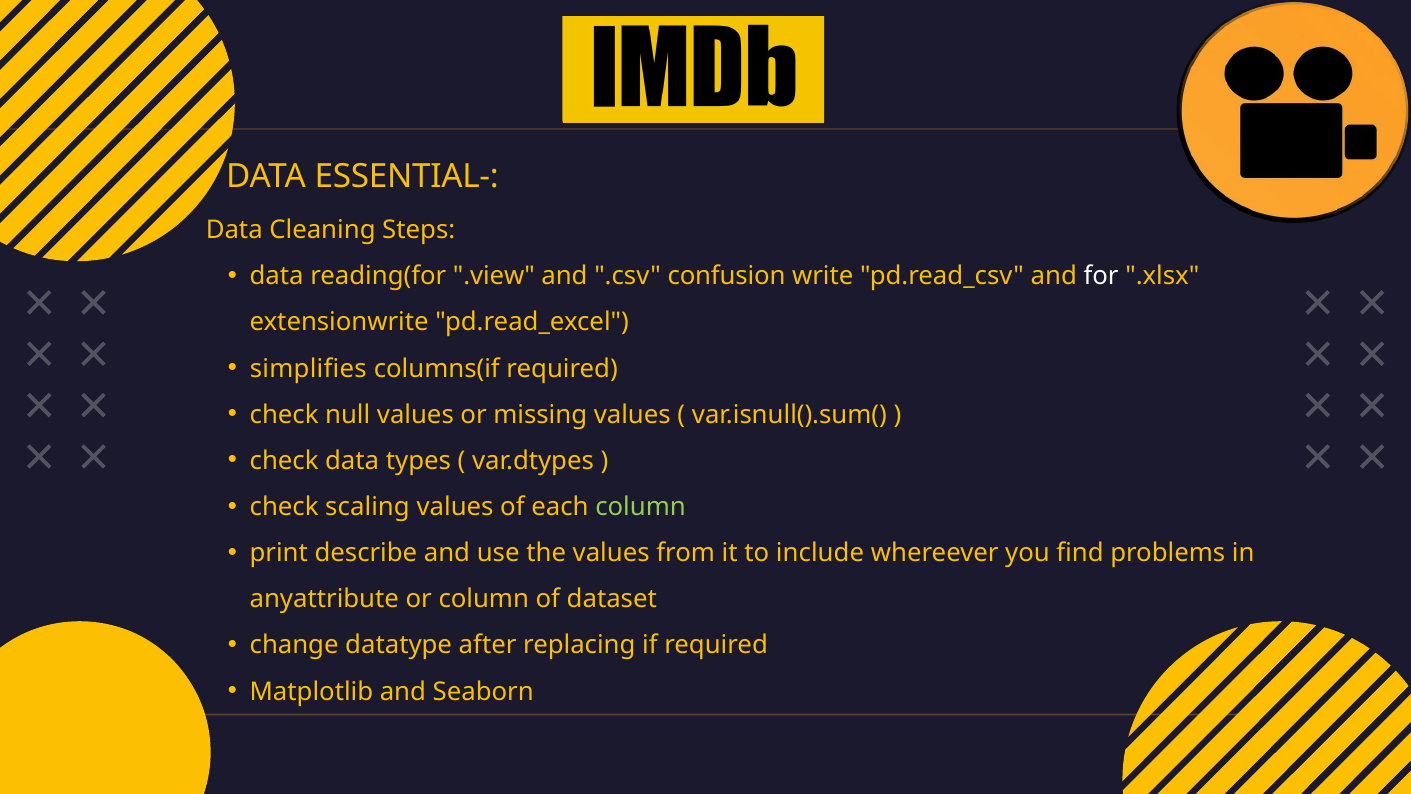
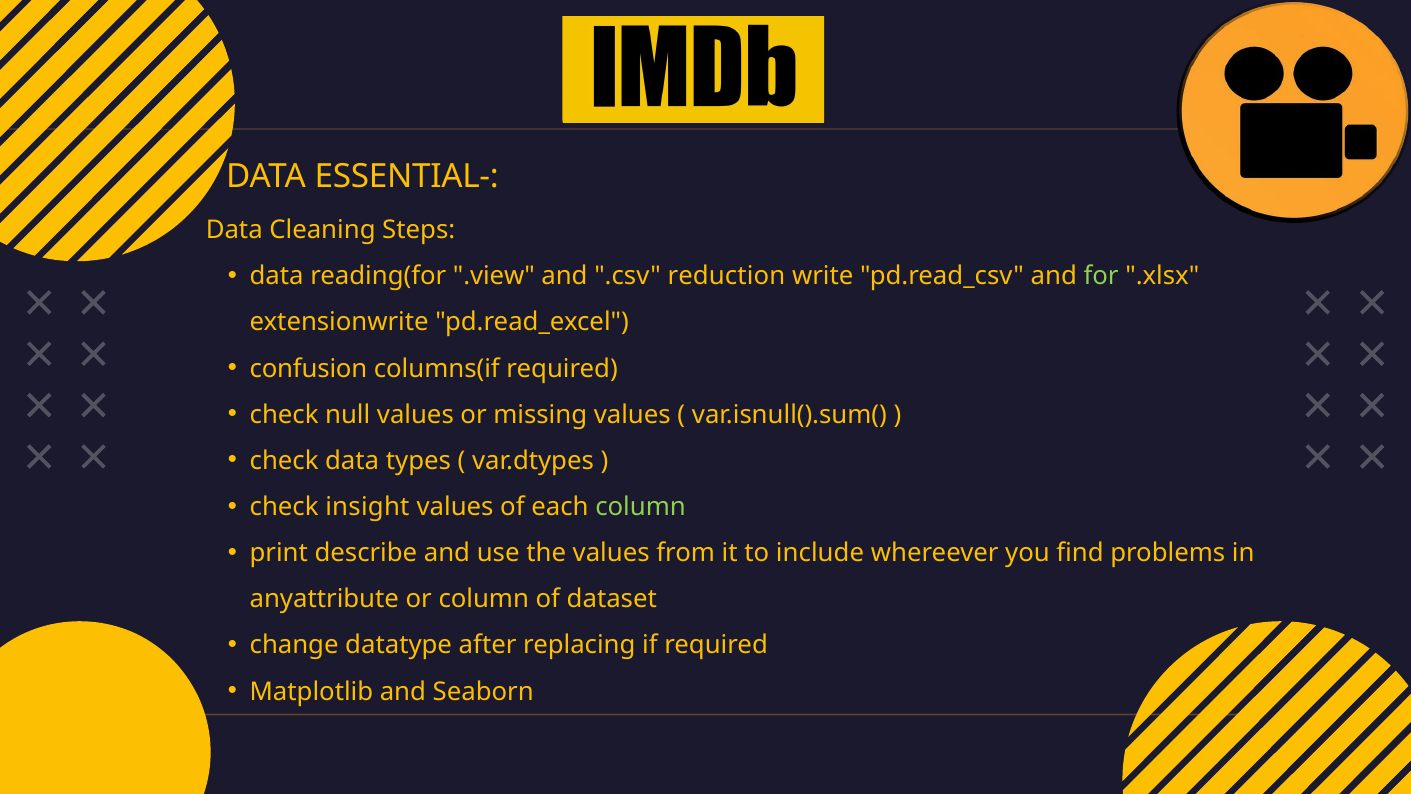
confusion: confusion -> reduction
for colour: white -> light green
simplifies: simplifies -> confusion
scaling: scaling -> insight
